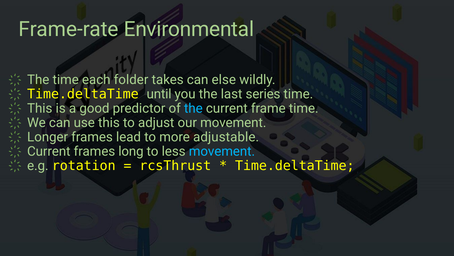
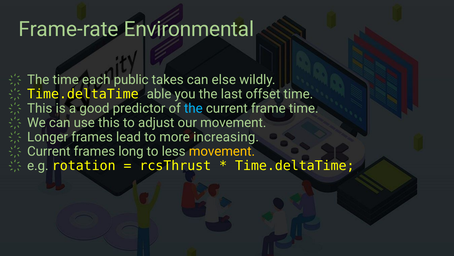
folder: folder -> public
until: until -> able
series: series -> offset
adjustable: adjustable -> increasing
movement at (222, 151) colour: light blue -> yellow
